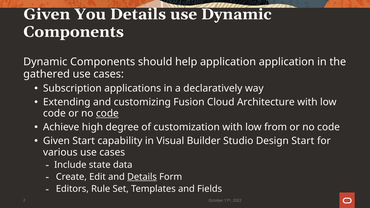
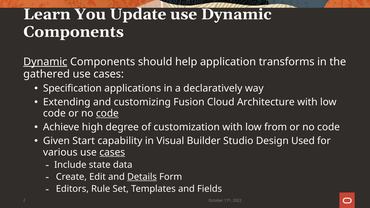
Given at (47, 14): Given -> Learn
You Details: Details -> Update
Dynamic at (45, 62) underline: none -> present
application application: application -> transforms
Subscription: Subscription -> Specification
Design Start: Start -> Used
cases at (112, 152) underline: none -> present
